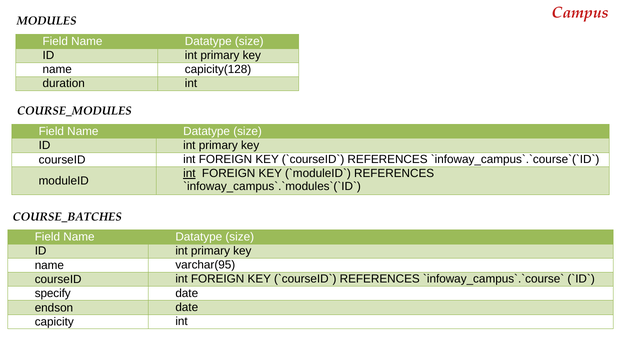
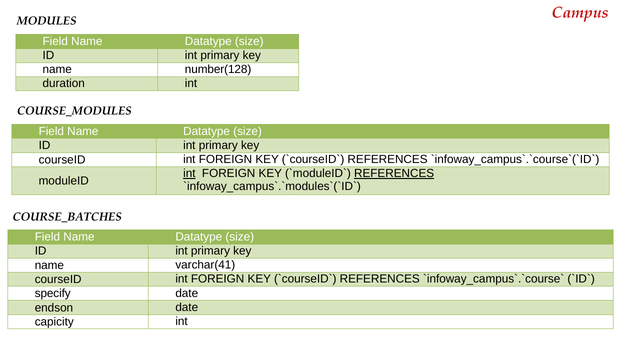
capicity(128: capicity(128 -> number(128
REFERENCES at (394, 173) underline: none -> present
varchar(95: varchar(95 -> varchar(41
